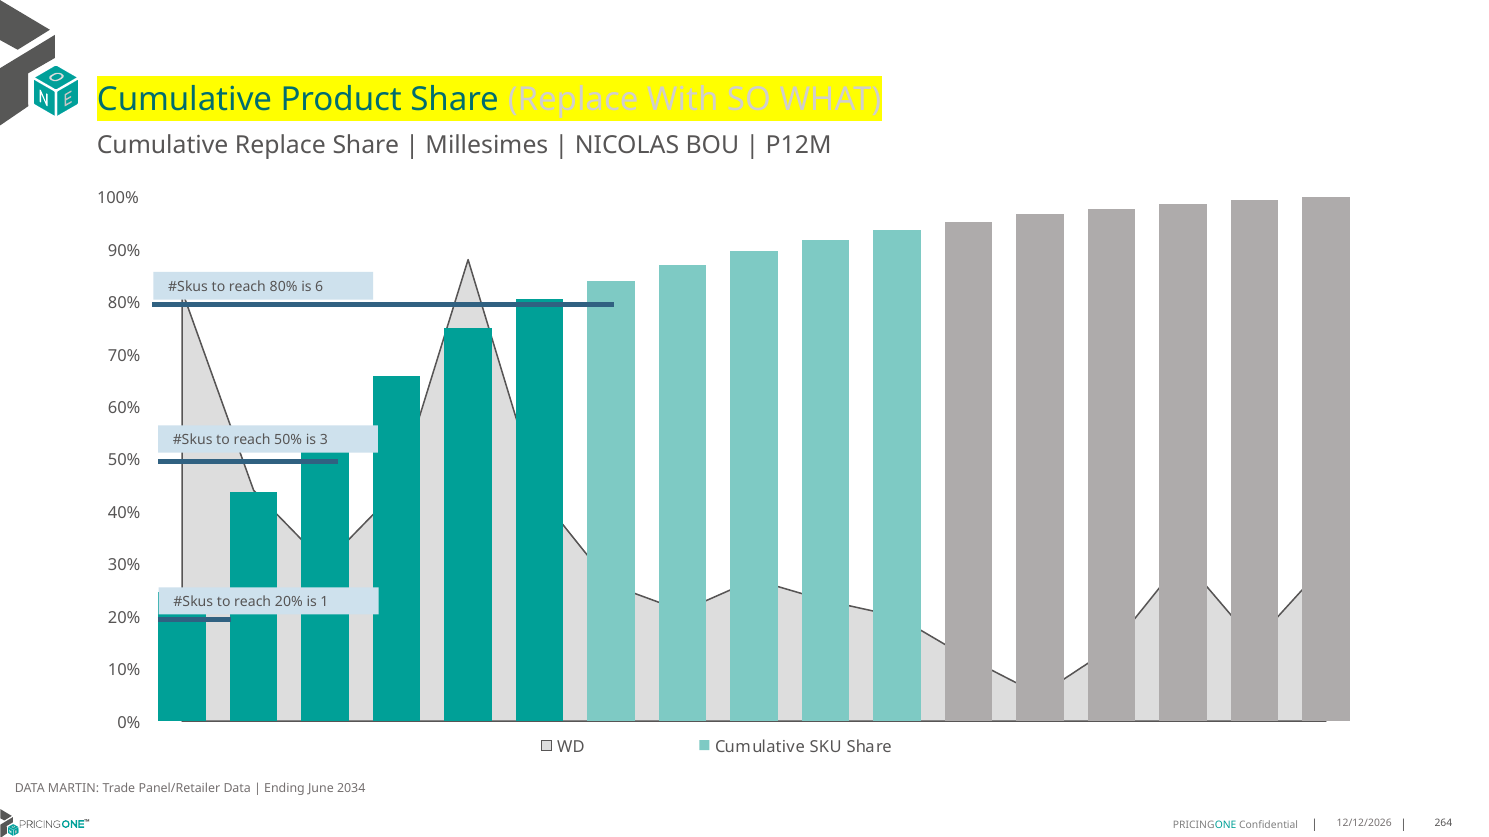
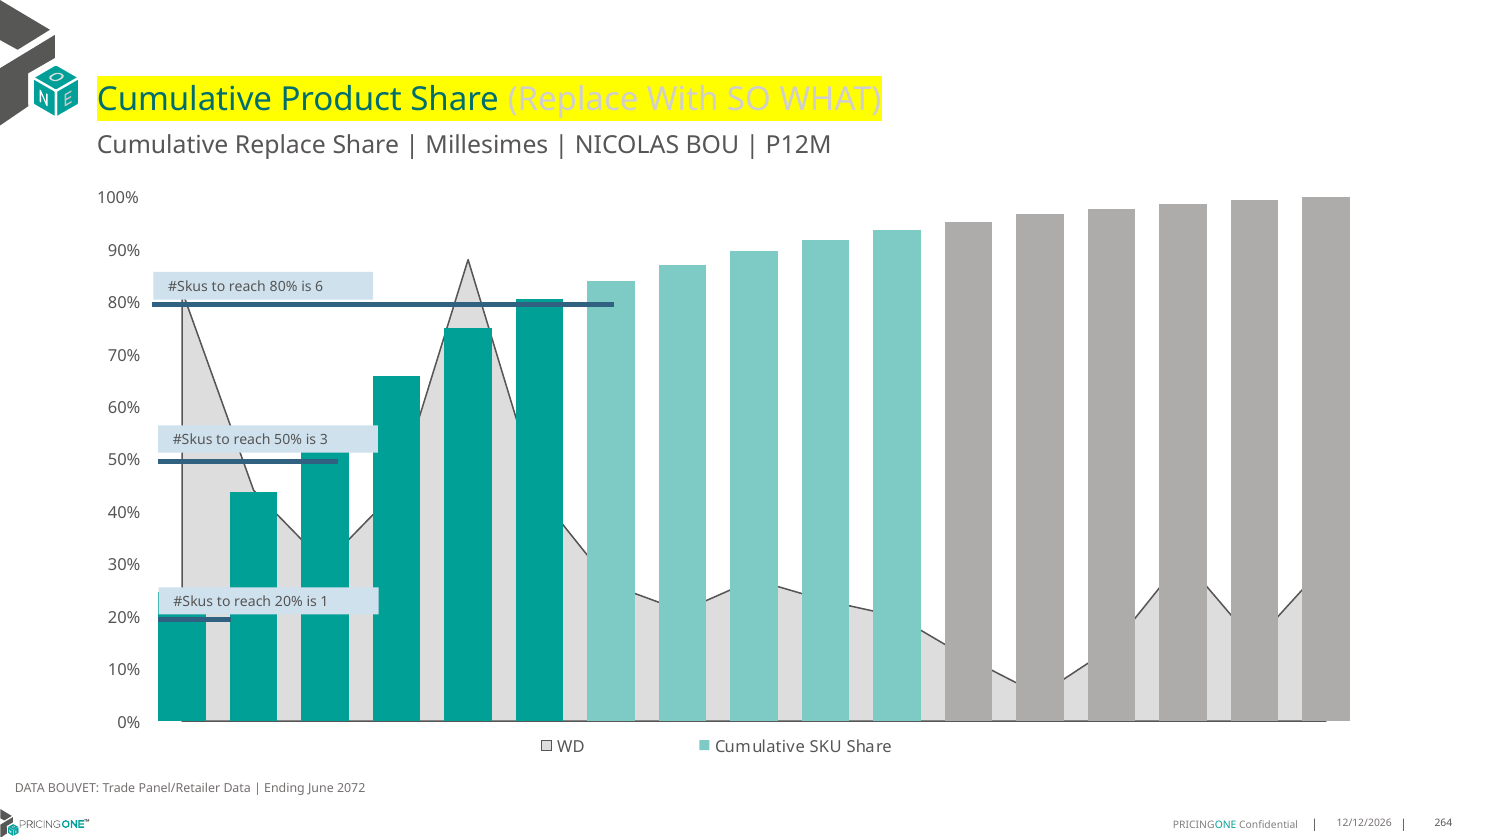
MARTIN: MARTIN -> BOUVET
2034: 2034 -> 2072
